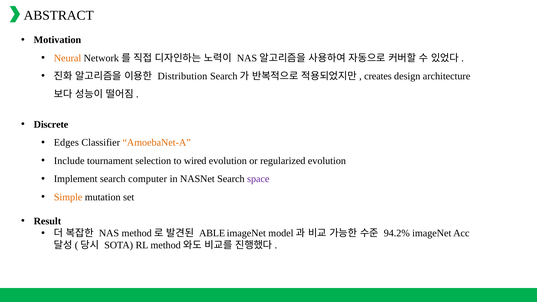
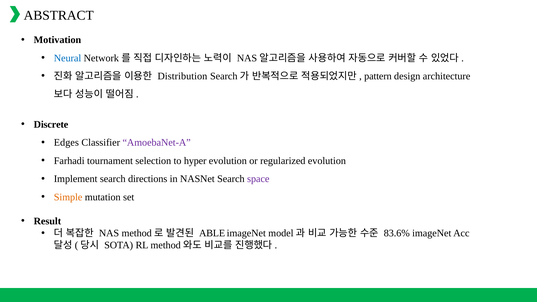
Neural colour: orange -> blue
creates: creates -> pattern
AmoebaNet-A colour: orange -> purple
Include: Include -> Farhadi
wired: wired -> hyper
computer: computer -> directions
94.2%: 94.2% -> 83.6%
